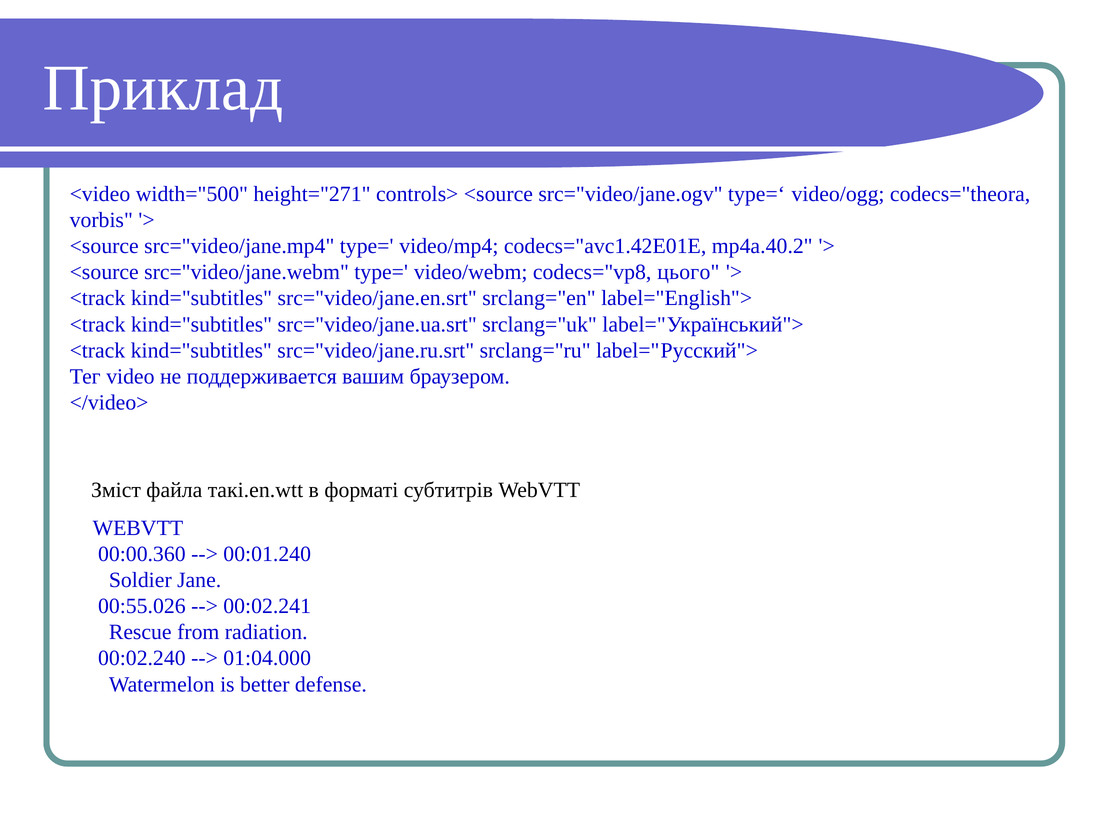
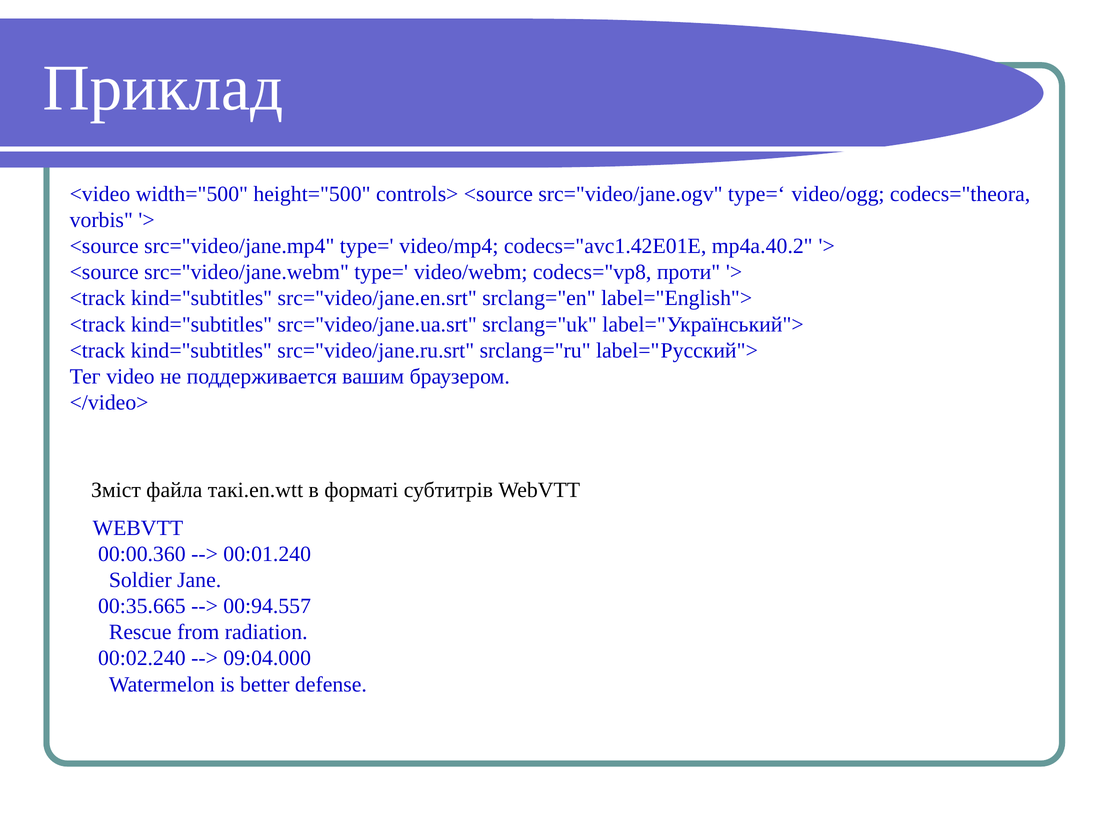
height="271: height="271 -> height="500
цього: цього -> проти
00:55.026: 00:55.026 -> 00:35.665
00:02.241: 00:02.241 -> 00:94.557
01:04.000: 01:04.000 -> 09:04.000
